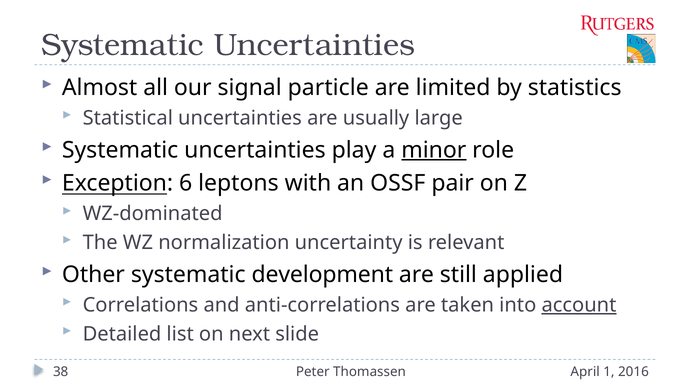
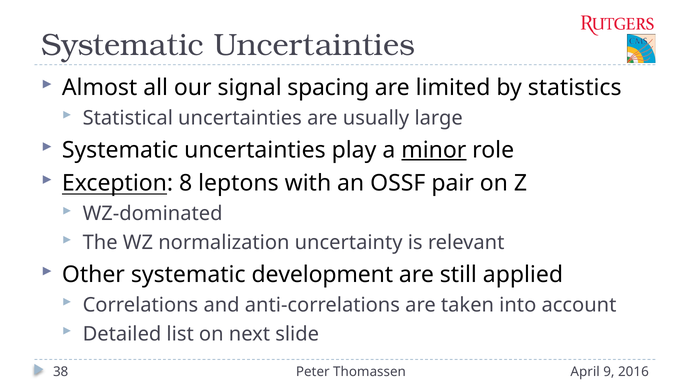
particle: particle -> spacing
6: 6 -> 8
account underline: present -> none
1: 1 -> 9
